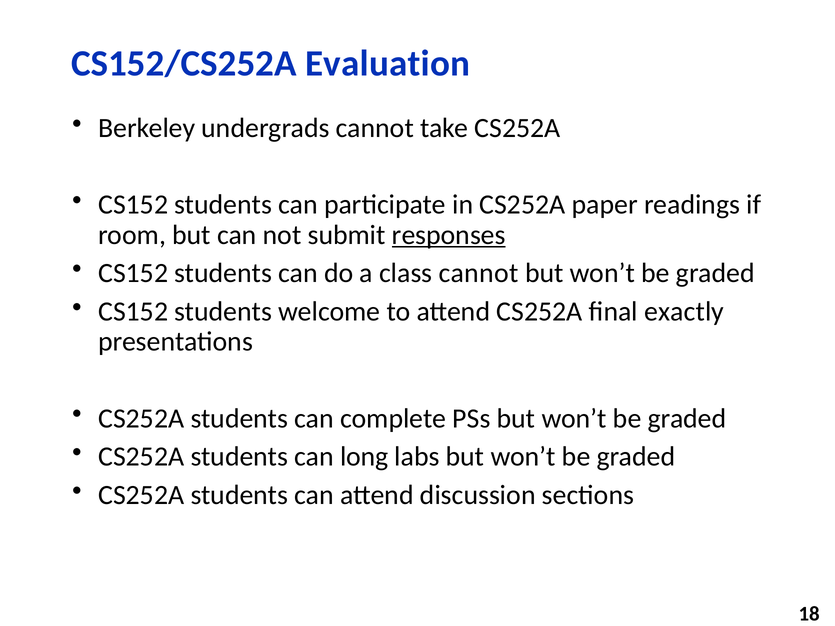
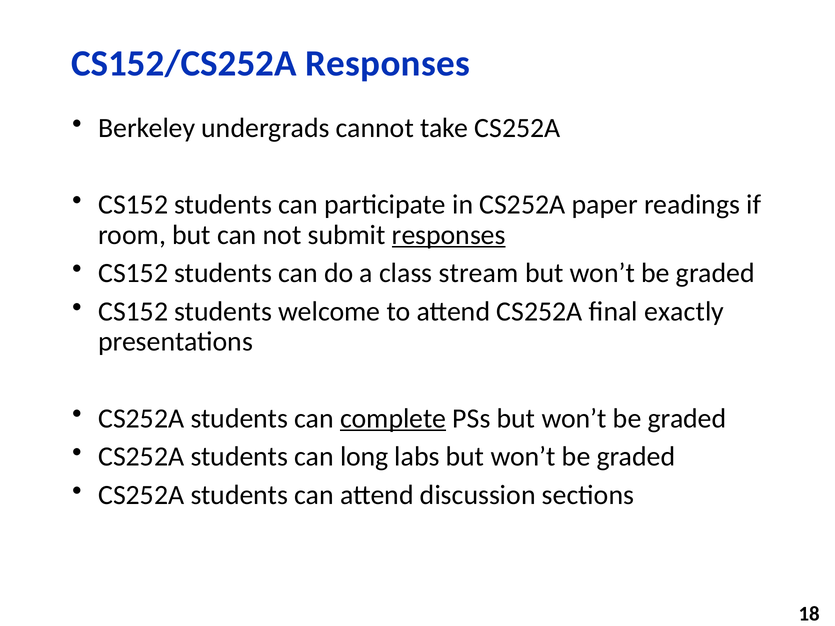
CS152/CS252A Evaluation: Evaluation -> Responses
class cannot: cannot -> stream
complete underline: none -> present
